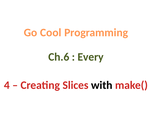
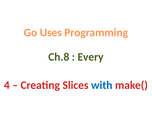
Cool: Cool -> Uses
Ch.6: Ch.6 -> Ch.8
with colour: black -> blue
